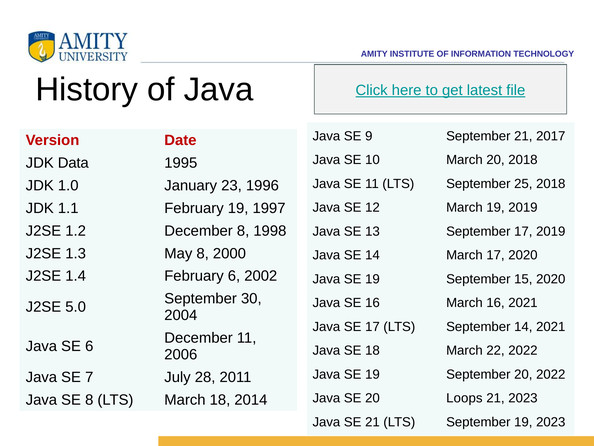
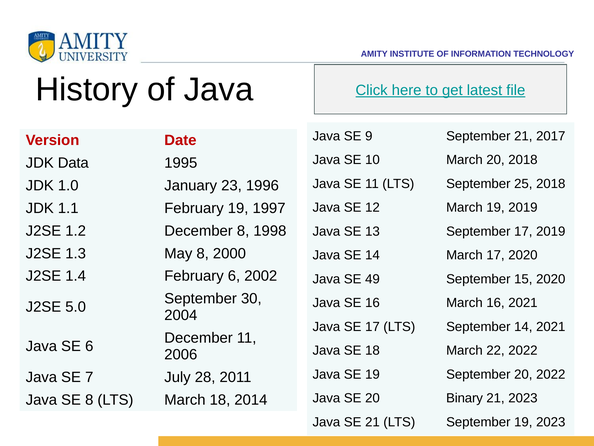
19 at (372, 279): 19 -> 49
Loops: Loops -> Binary
